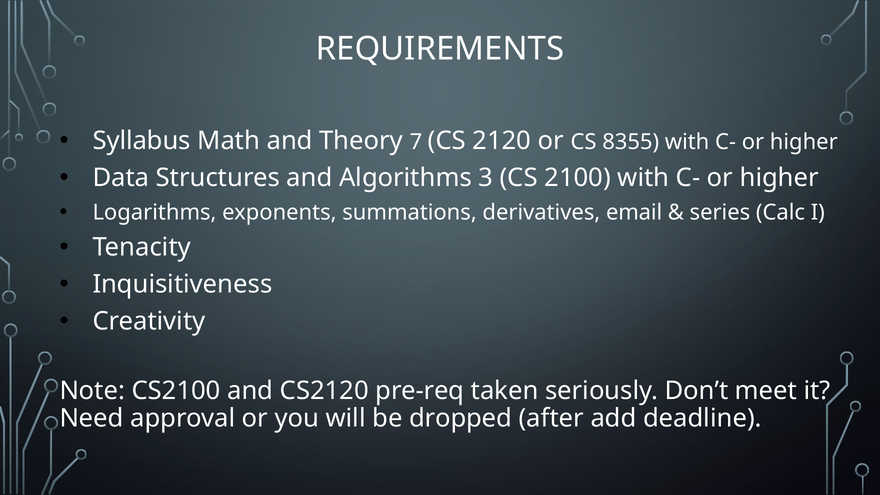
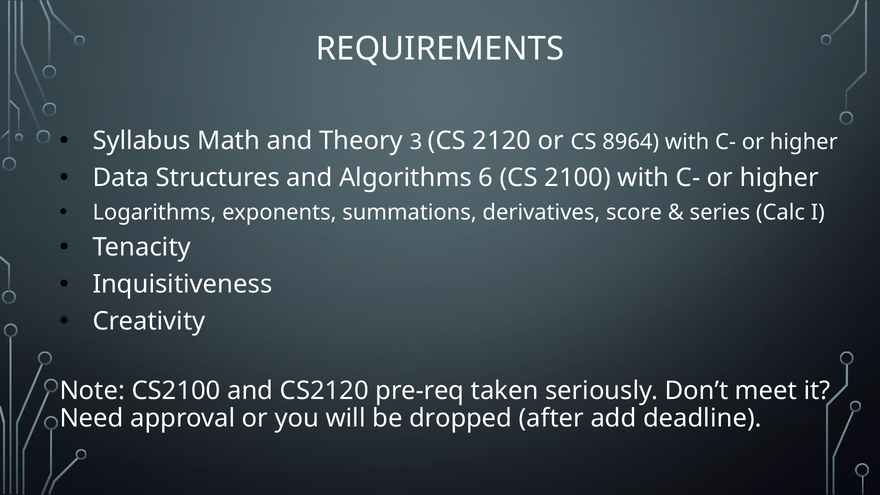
7: 7 -> 3
8355: 8355 -> 8964
3: 3 -> 6
email: email -> score
